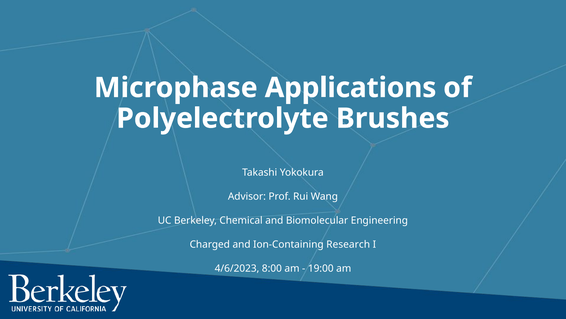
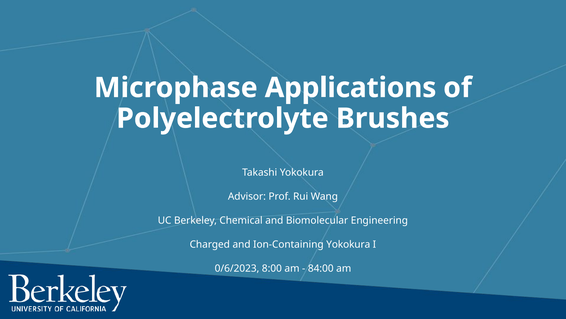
Ion-Containing Research: Research -> Yokokura
4/6/2023: 4/6/2023 -> 0/6/2023
19:00: 19:00 -> 84:00
